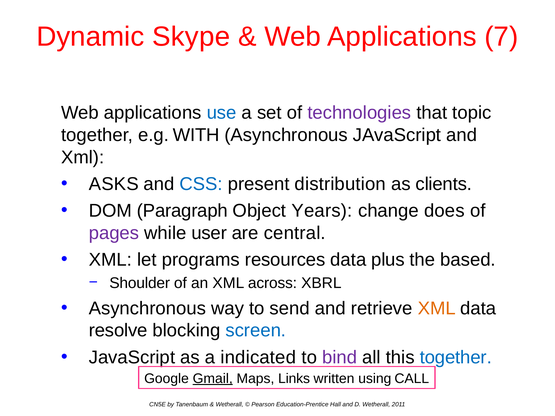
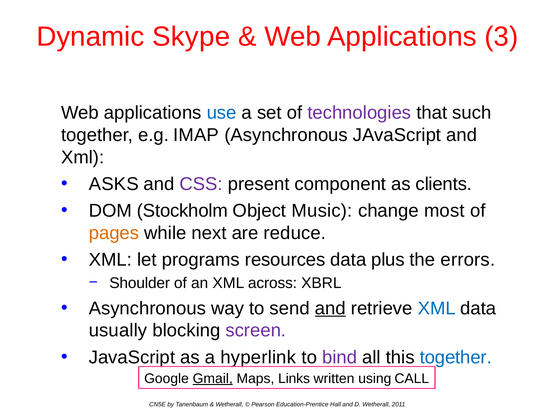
7: 7 -> 3
topic: topic -> such
WITH: WITH -> IMAP
CSS colour: blue -> purple
distribution: distribution -> component
Paragraph: Paragraph -> Stockholm
Years: Years -> Music
does: does -> most
pages colour: purple -> orange
user: user -> next
central: central -> reduce
based: based -> errors
and at (330, 308) underline: none -> present
XML at (437, 308) colour: orange -> blue
resolve: resolve -> usually
screen colour: blue -> purple
indicated: indicated -> hyperlink
